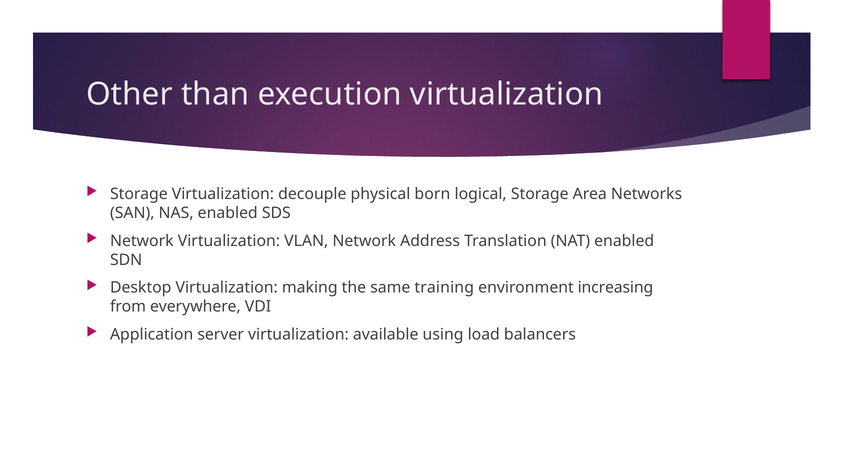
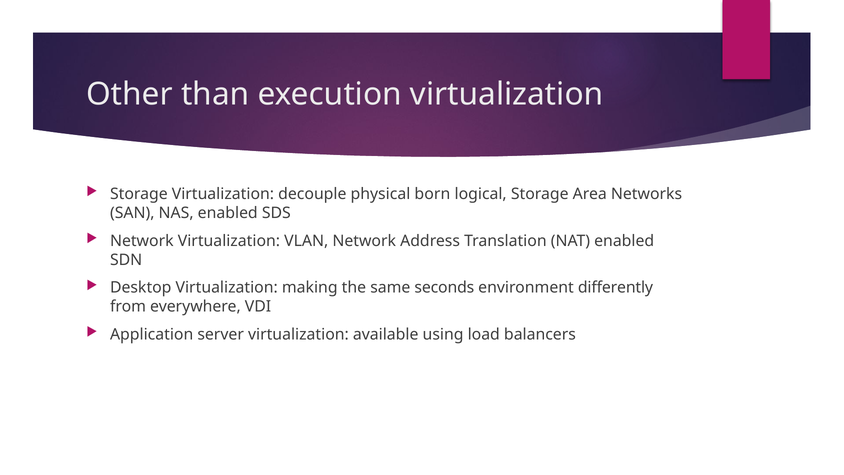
training: training -> seconds
increasing: increasing -> differently
